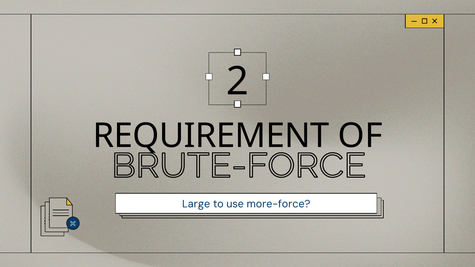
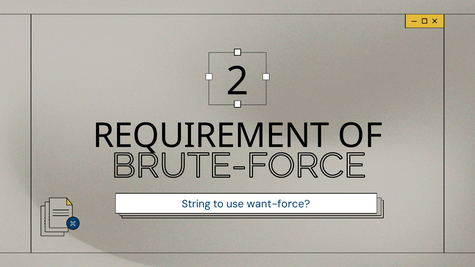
Large: Large -> String
more-force: more-force -> want-force
